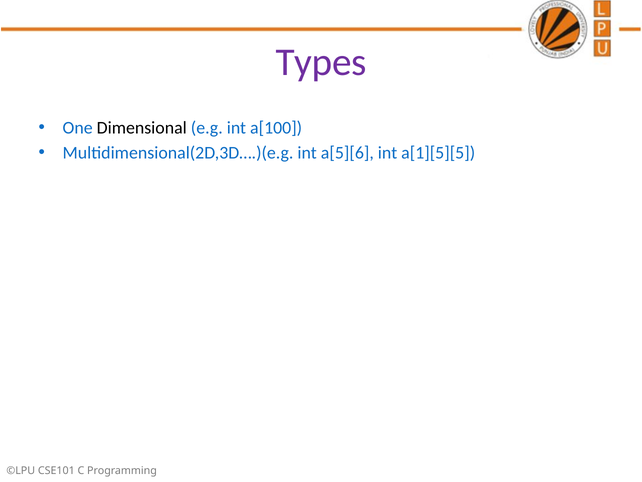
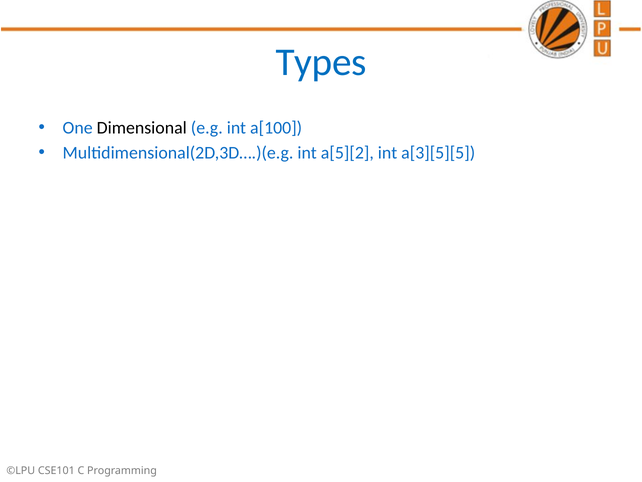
Types colour: purple -> blue
a[5][6: a[5][6 -> a[5][2
a[1][5][5: a[1][5][5 -> a[3][5][5
